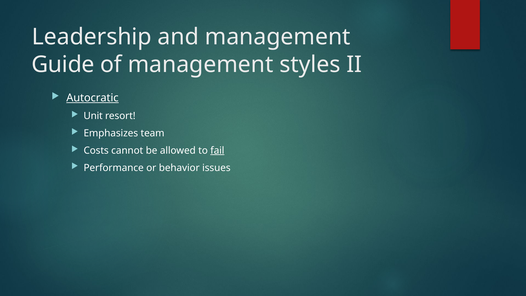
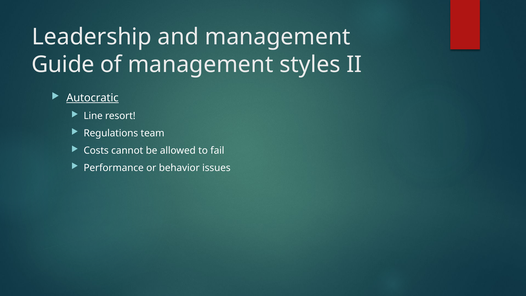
Unit: Unit -> Line
Emphasizes: Emphasizes -> Regulations
fail underline: present -> none
